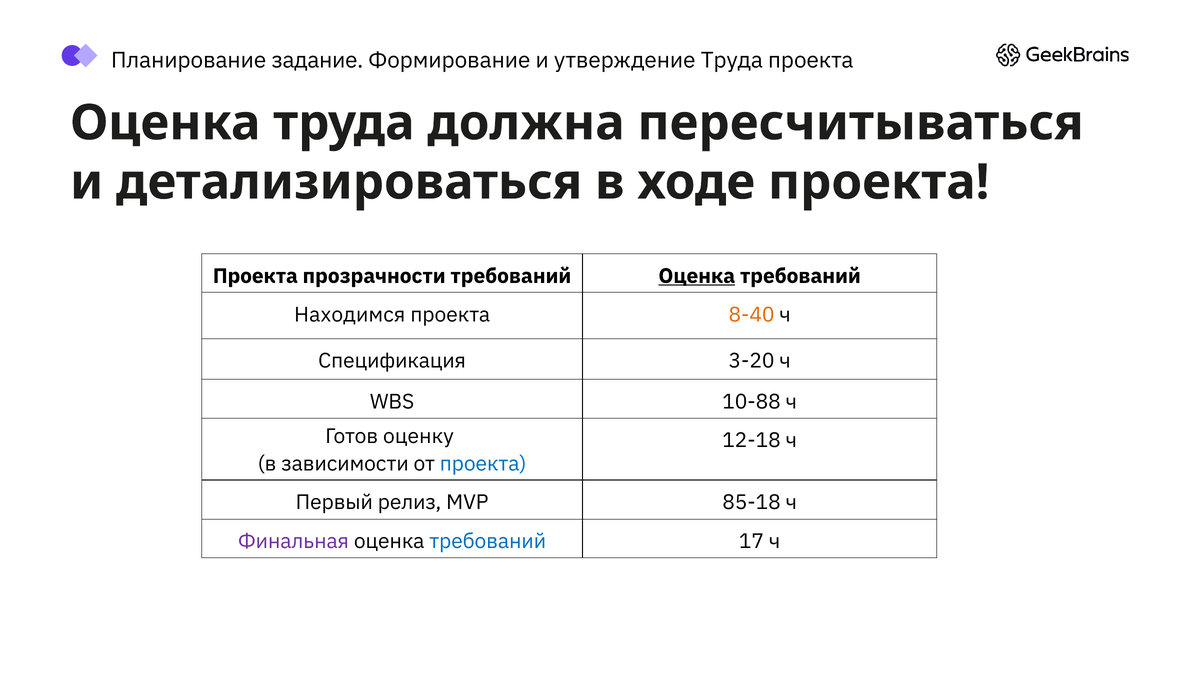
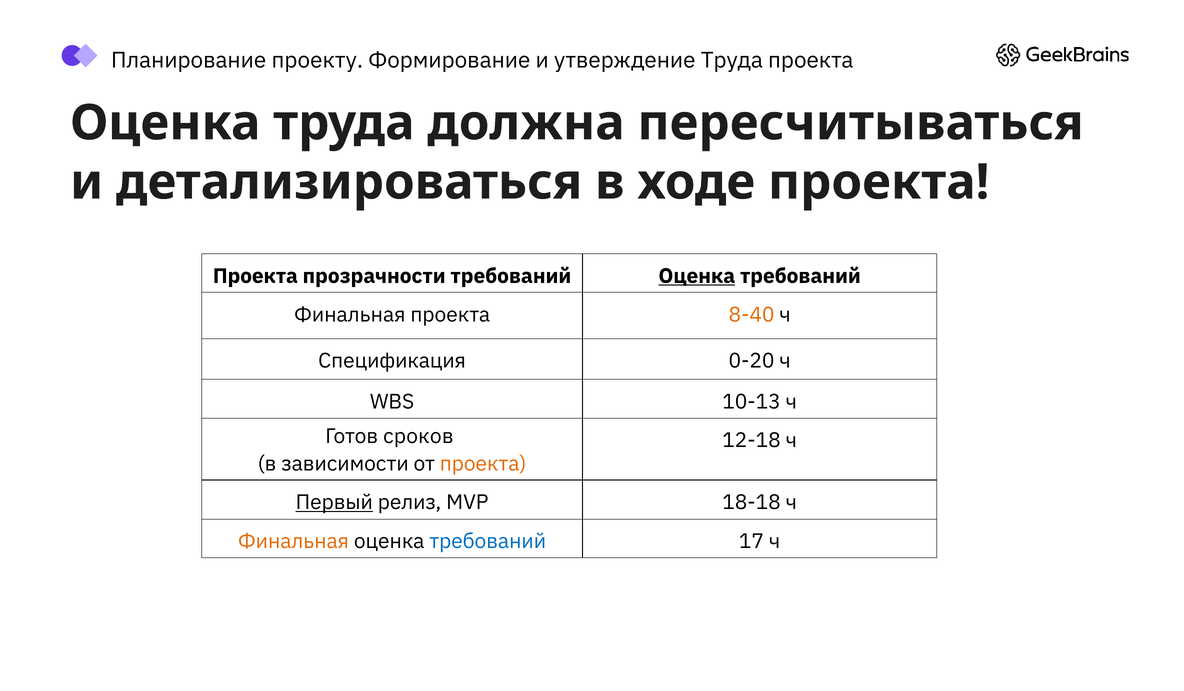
задание: задание -> проекту
Находимся at (350, 315): Находимся -> Финальная
3-20: 3-20 -> 0-20
10-88: 10-88 -> 10-13
оценку: оценку -> сроков
проекта at (483, 463) colour: blue -> orange
Первый underline: none -> present
85-18: 85-18 -> 18-18
Финальная at (294, 541) colour: purple -> orange
